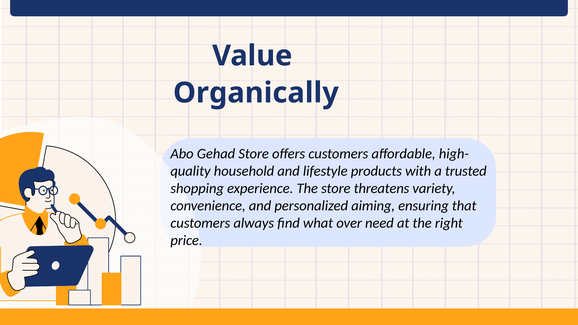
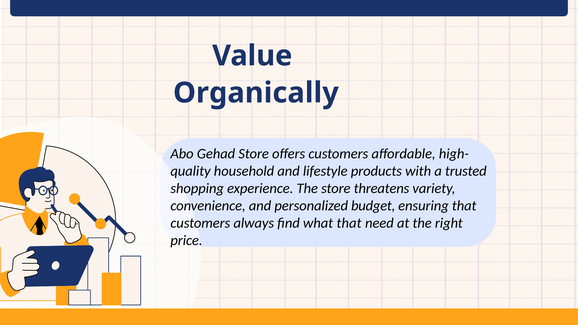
aiming: aiming -> budget
what over: over -> that
